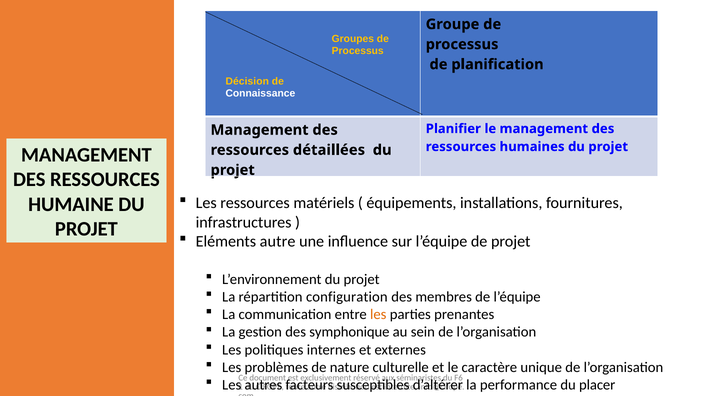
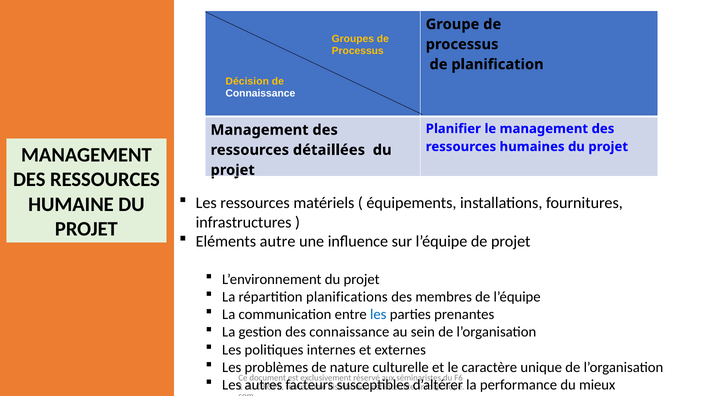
configuration: configuration -> planifications
les at (378, 315) colour: orange -> blue
des symphonique: symphonique -> connaissance
placer: placer -> mieux
